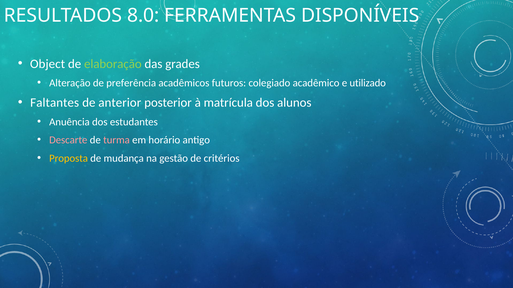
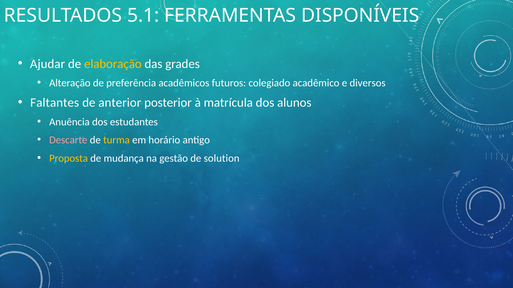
8.0: 8.0 -> 5.1
Object: Object -> Ajudar
elaboração colour: light green -> yellow
utilizado: utilizado -> diversos
turma colour: pink -> yellow
critérios: critérios -> solution
